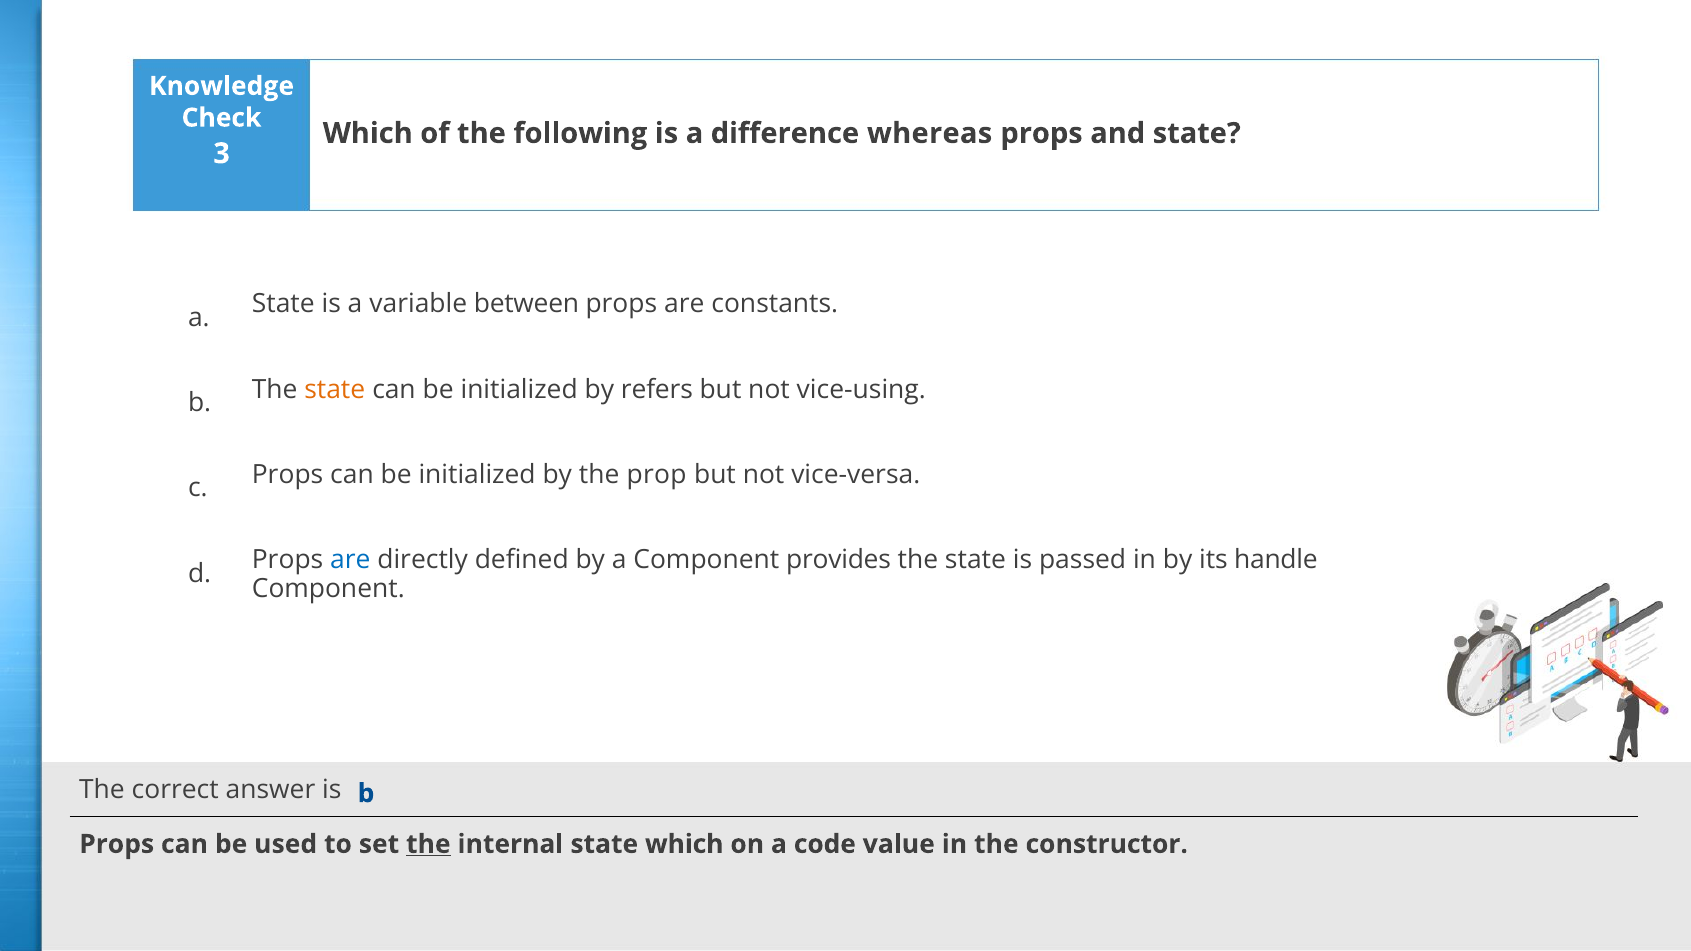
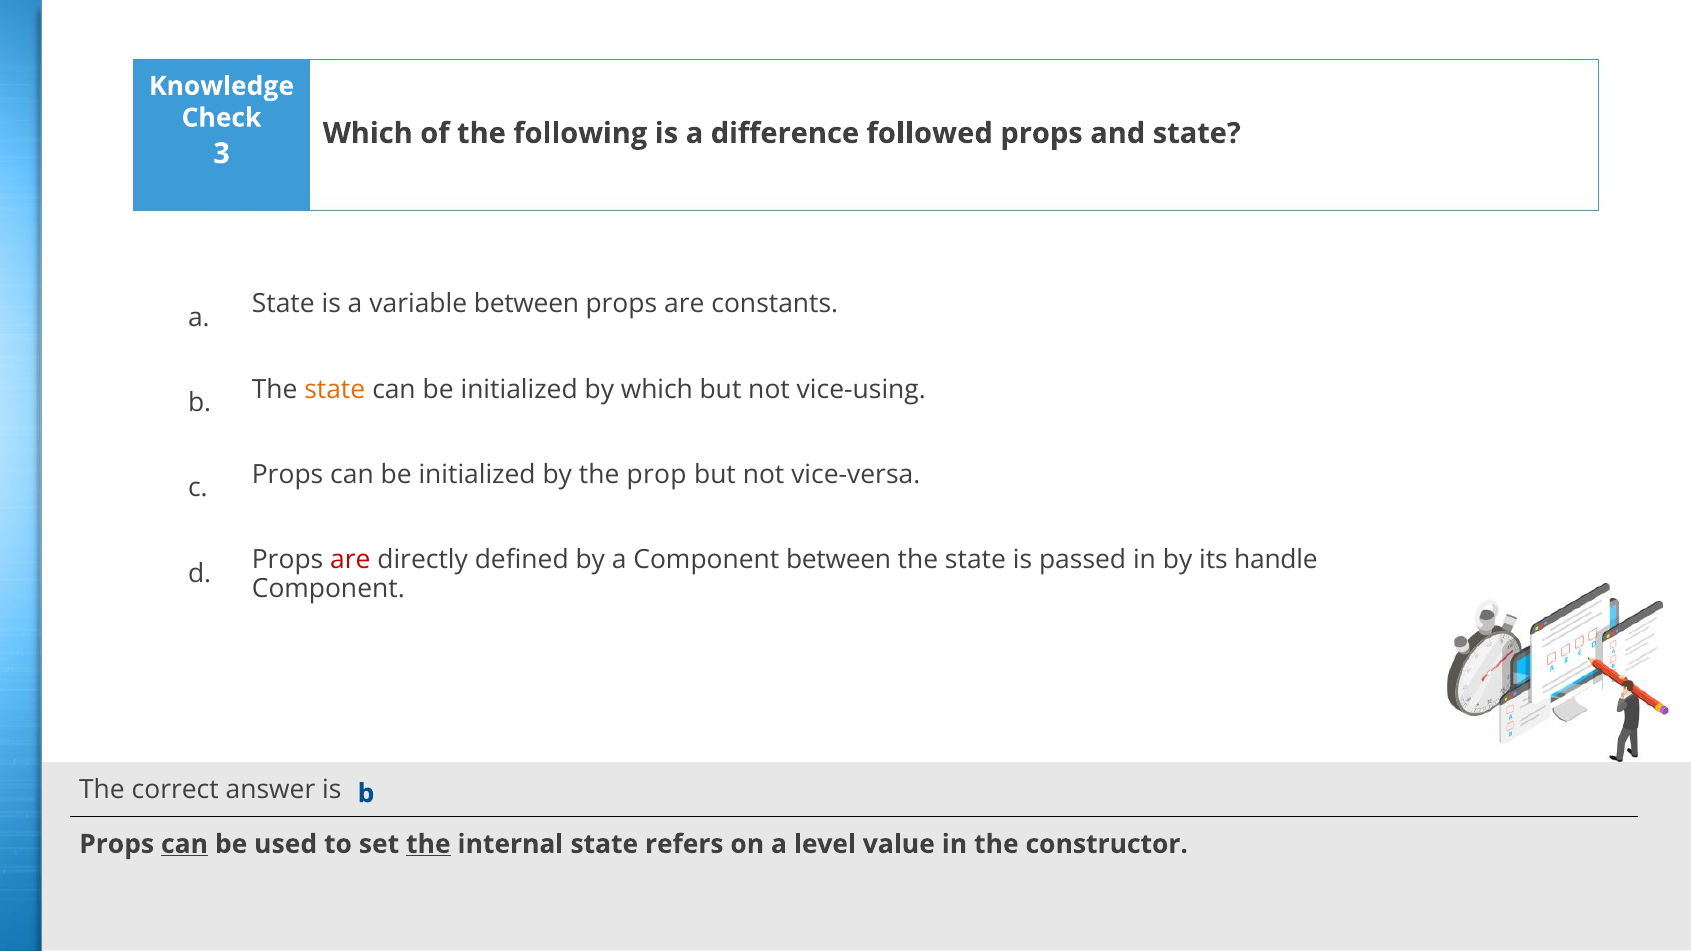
whereas: whereas -> followed
by refers: refers -> which
are at (350, 560) colour: blue -> red
Component provides: provides -> between
can at (185, 844) underline: none -> present
state which: which -> refers
code: code -> level
